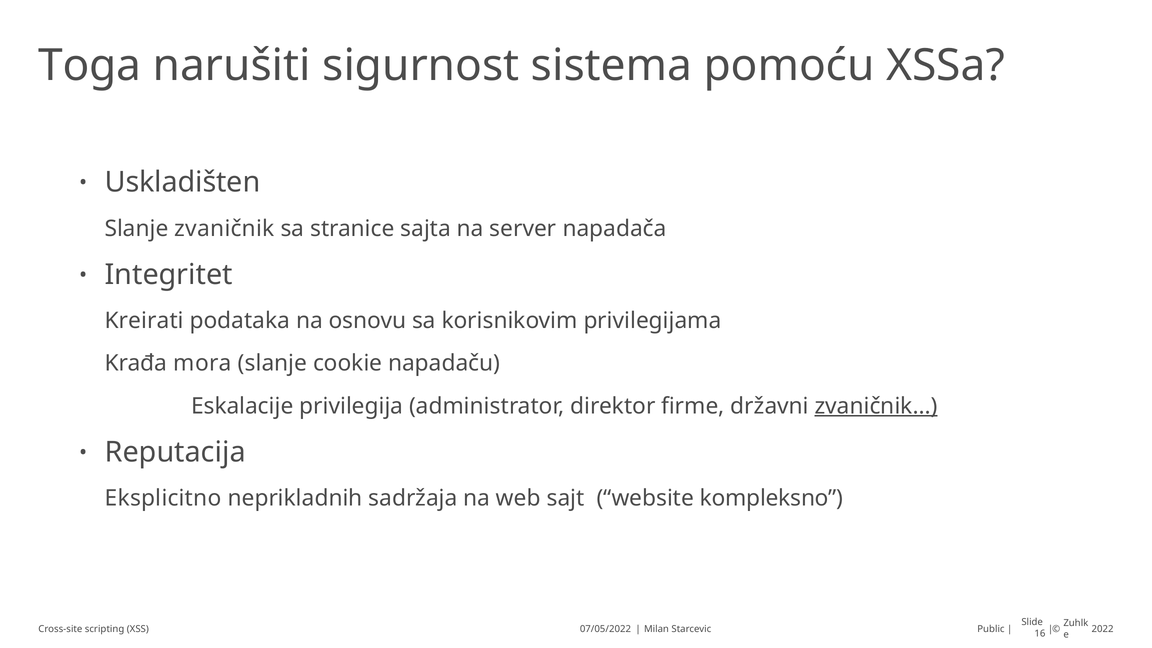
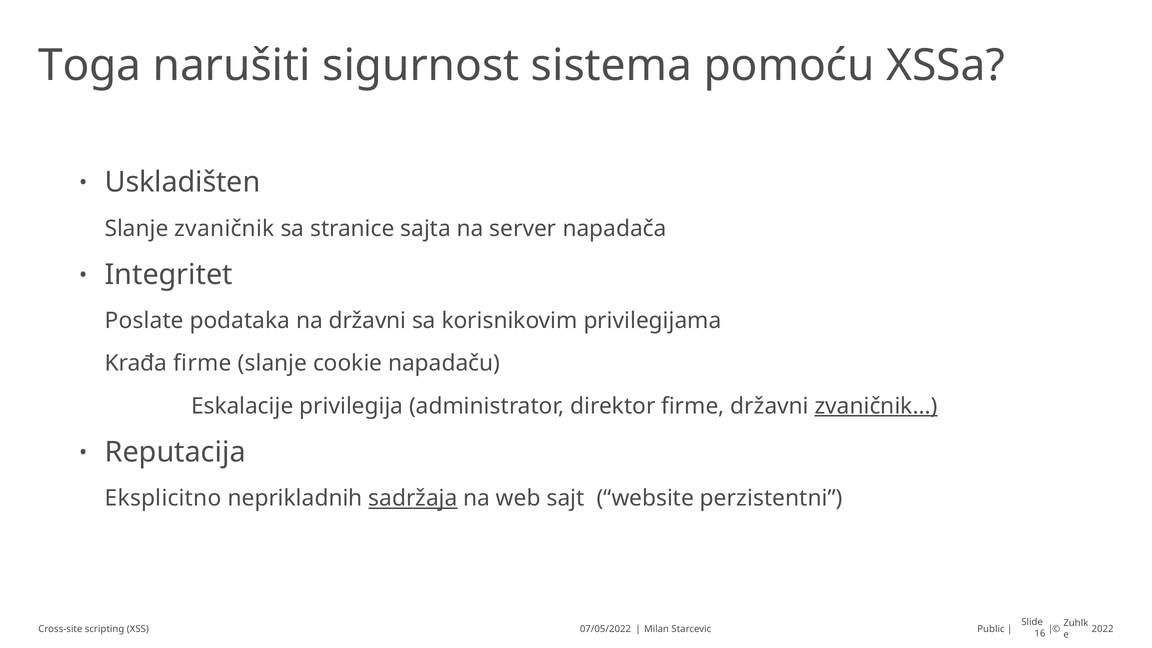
Kreirati: Kreirati -> Poslate
na osnovu: osnovu -> državni
Krađa mora: mora -> firme
sadržaja underline: none -> present
kompleksno: kompleksno -> perzistentni
